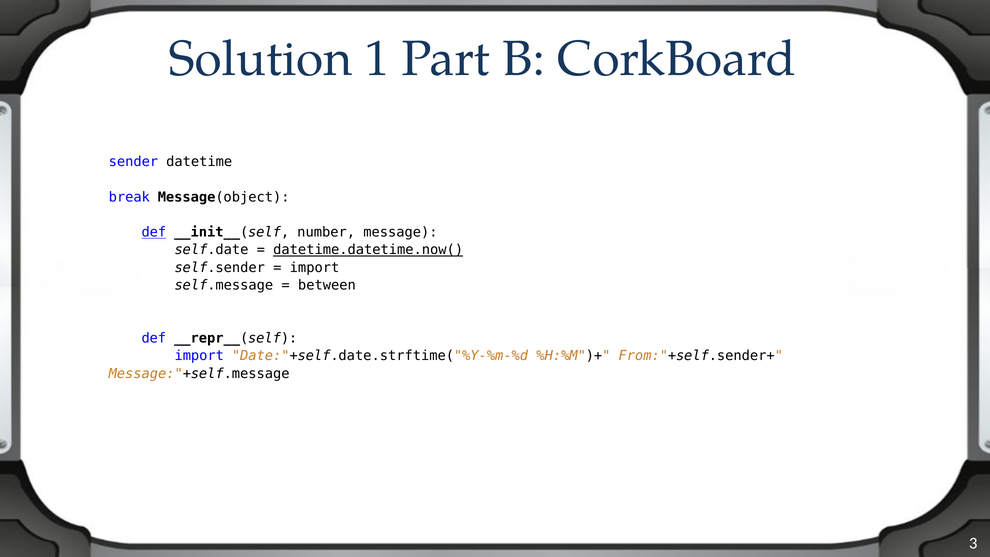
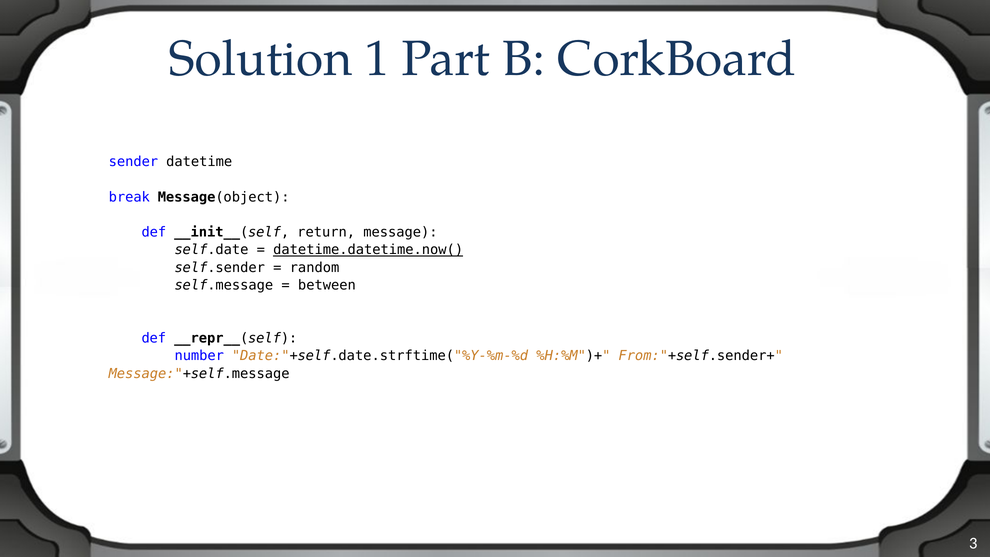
def at (154, 232) underline: present -> none
number: number -> return
import at (315, 268): import -> random
import at (199, 356): import -> number
